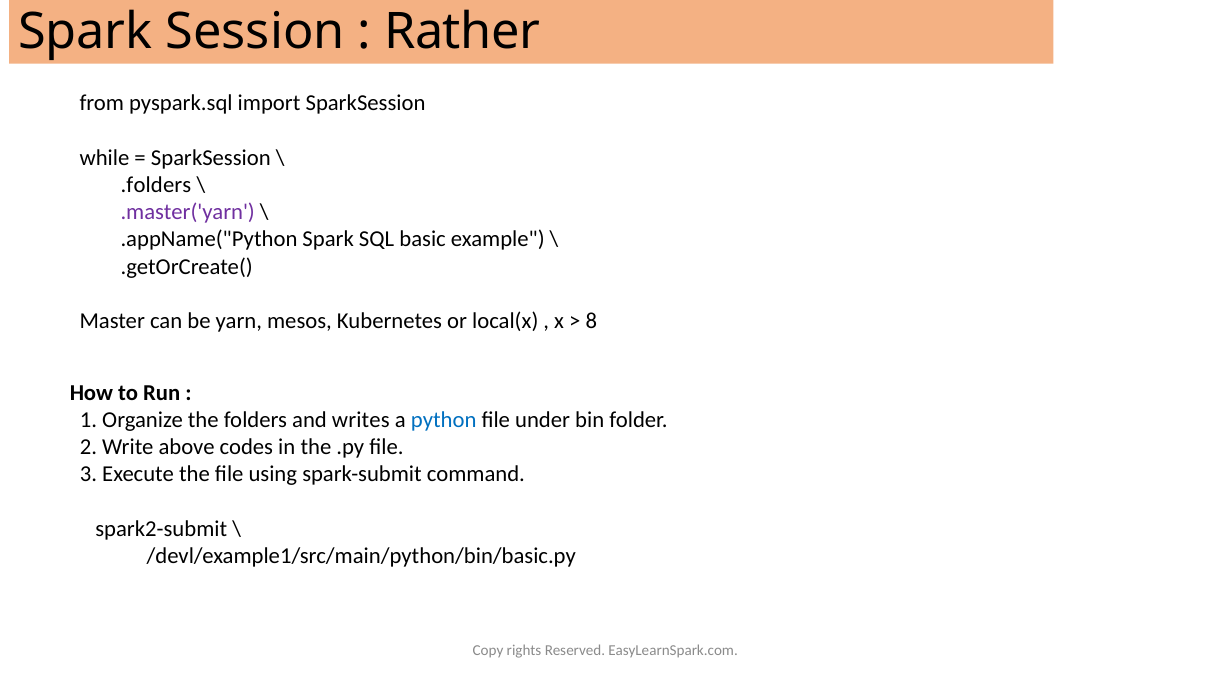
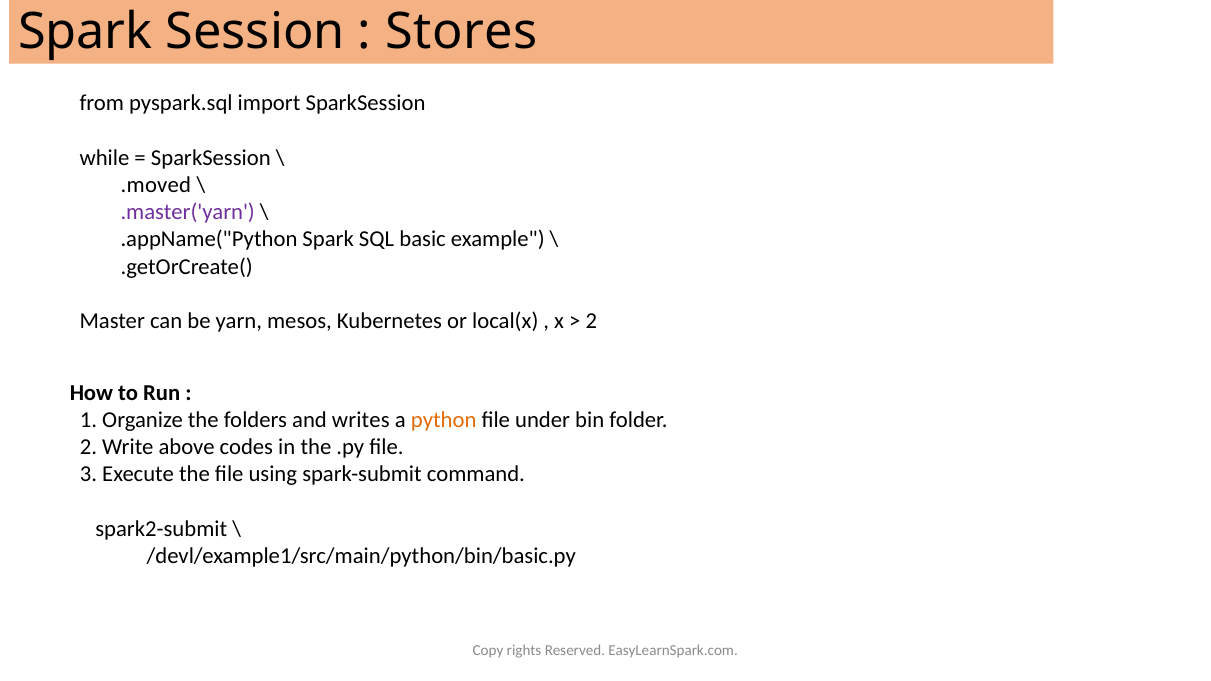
Rather: Rather -> Stores
.folders: .folders -> .moved
8 at (591, 321): 8 -> 2
python colour: blue -> orange
